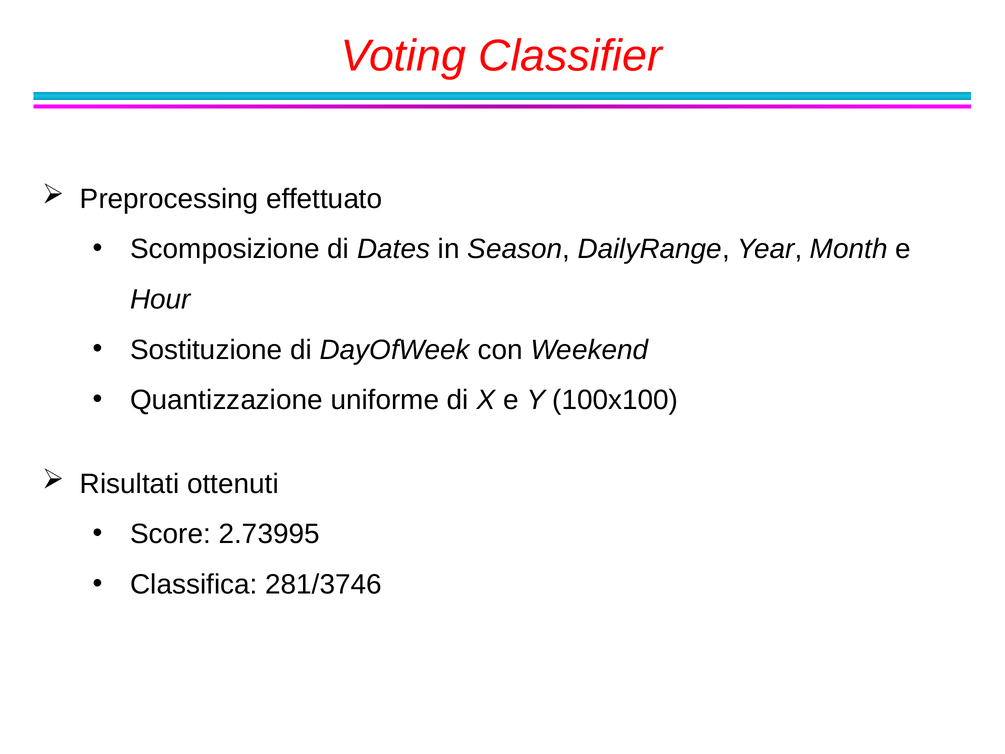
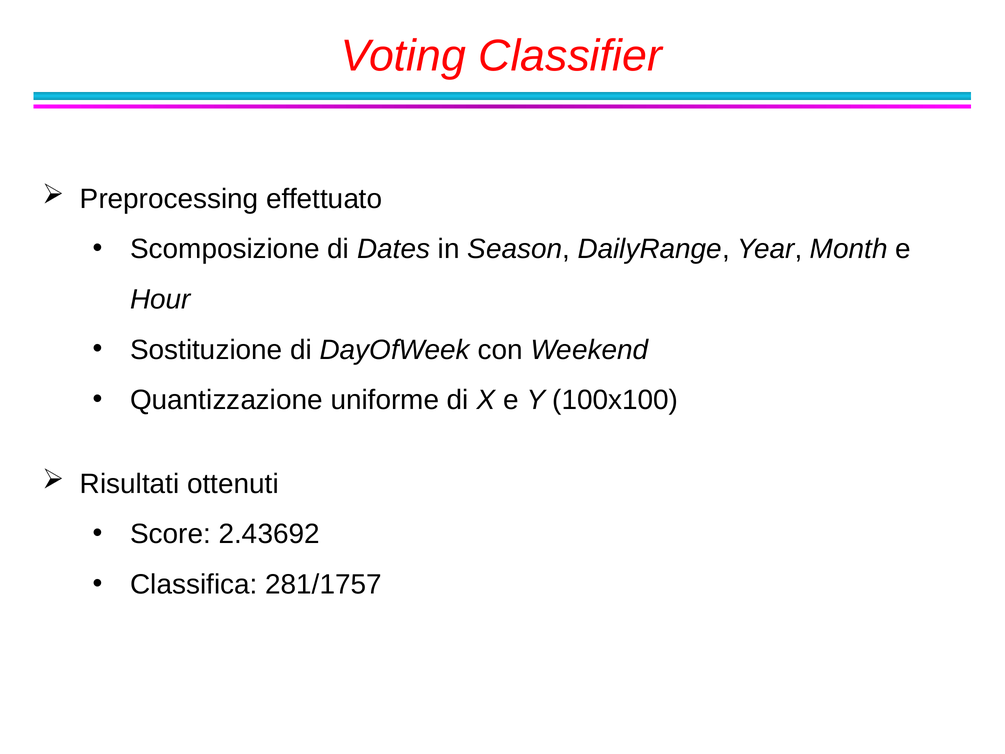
2.73995: 2.73995 -> 2.43692
281/3746: 281/3746 -> 281/1757
